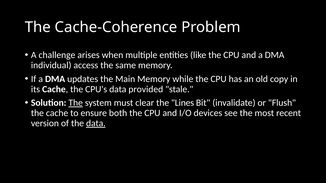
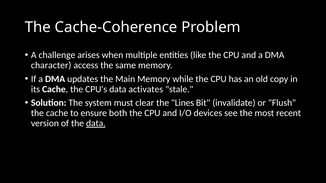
individual: individual -> character
provided: provided -> activates
The at (76, 103) underline: present -> none
